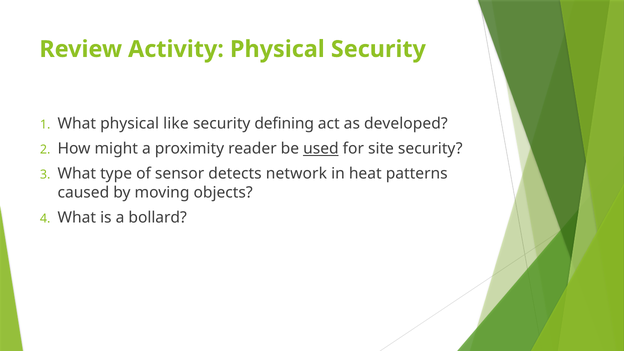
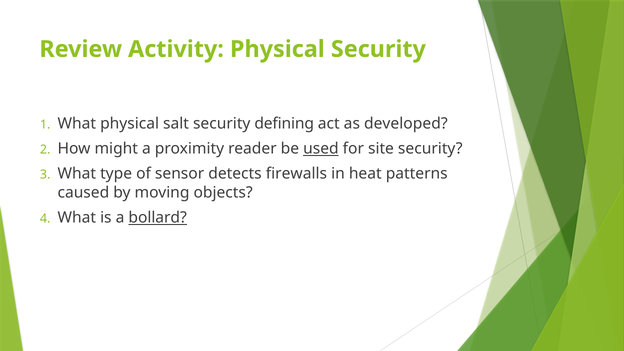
like: like -> salt
network: network -> firewalls
bollard underline: none -> present
